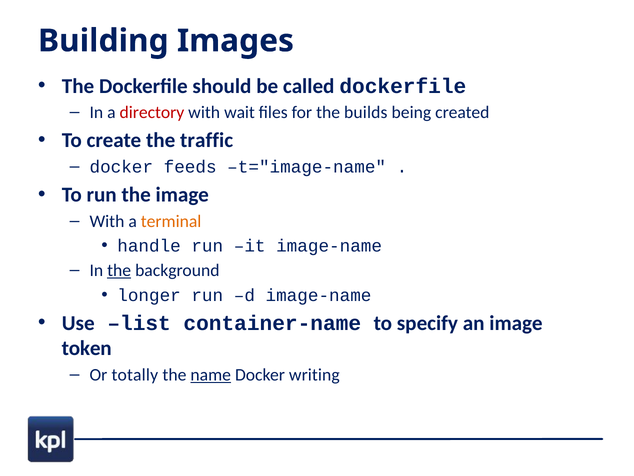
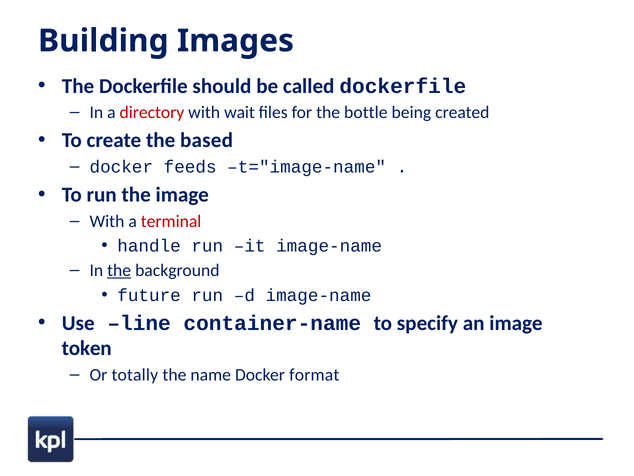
builds: builds -> bottle
traffic: traffic -> based
terminal colour: orange -> red
longer: longer -> future
list: list -> line
name underline: present -> none
writing: writing -> format
